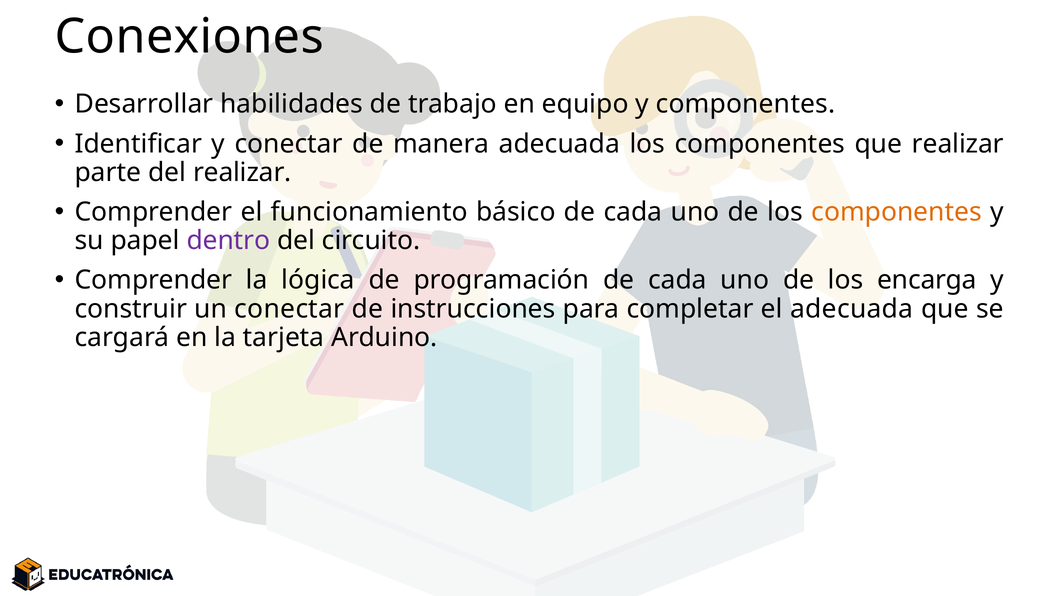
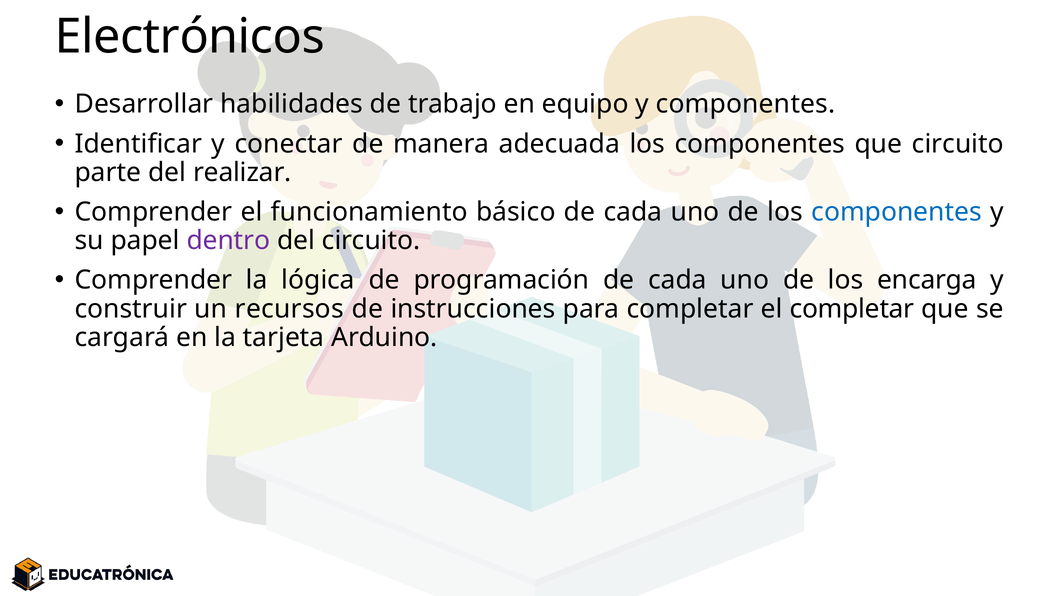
Conexiones: Conexiones -> Electrónicos
que realizar: realizar -> circuito
componentes at (897, 212) colour: orange -> blue
un conectar: conectar -> recursos
el adecuada: adecuada -> completar
